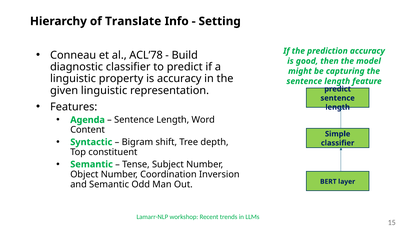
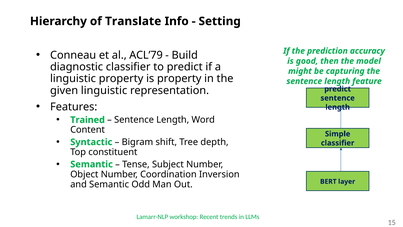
ACL’78: ACL’78 -> ACL’79
is accuracy: accuracy -> property
Agenda: Agenda -> Trained
